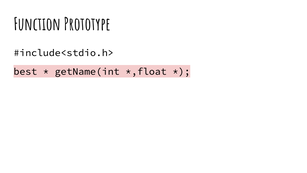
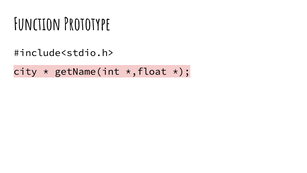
best: best -> city
